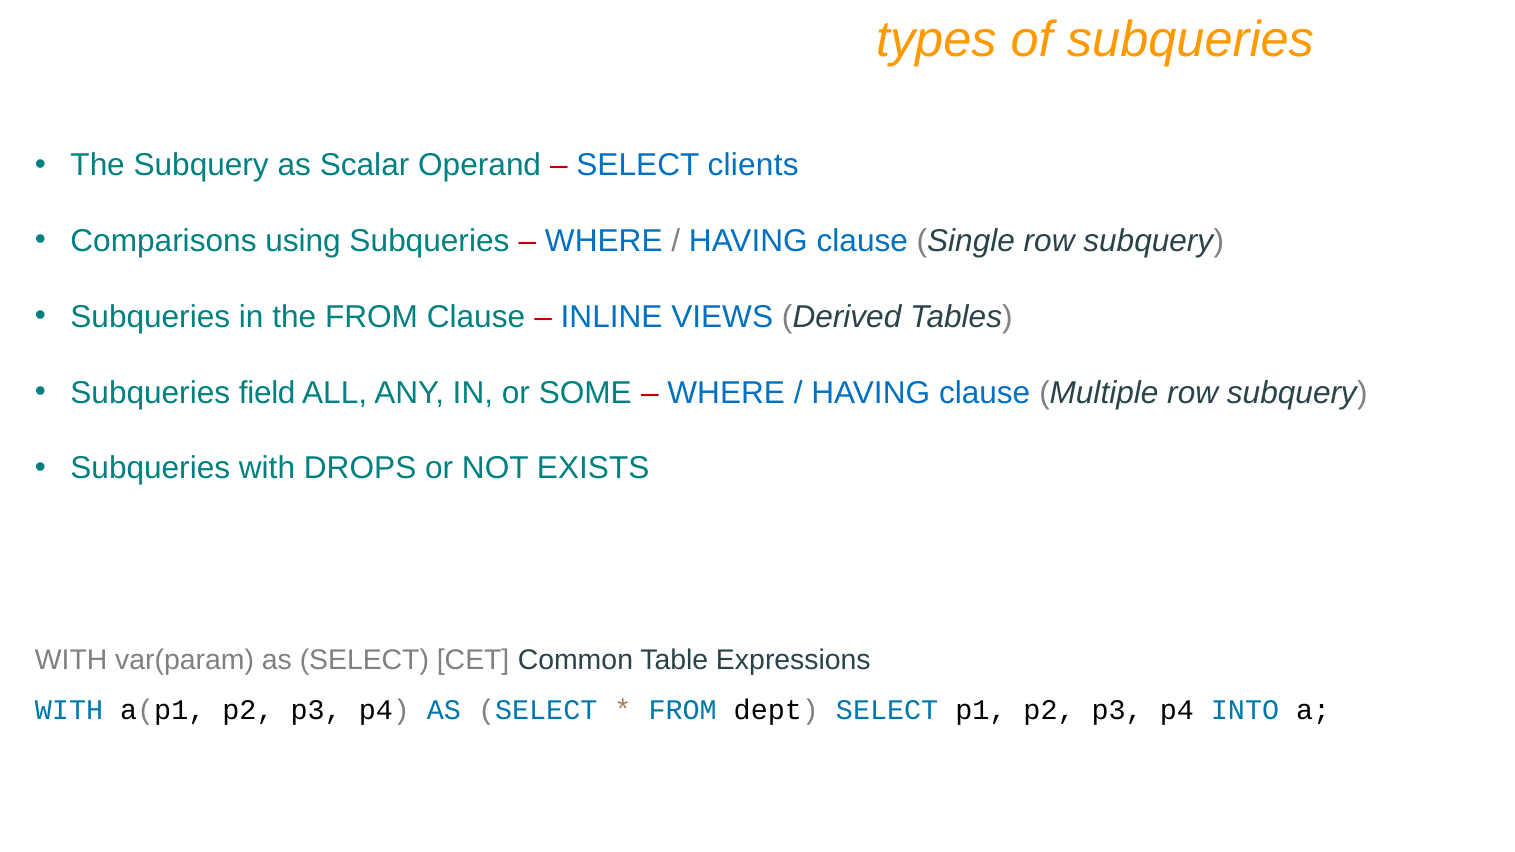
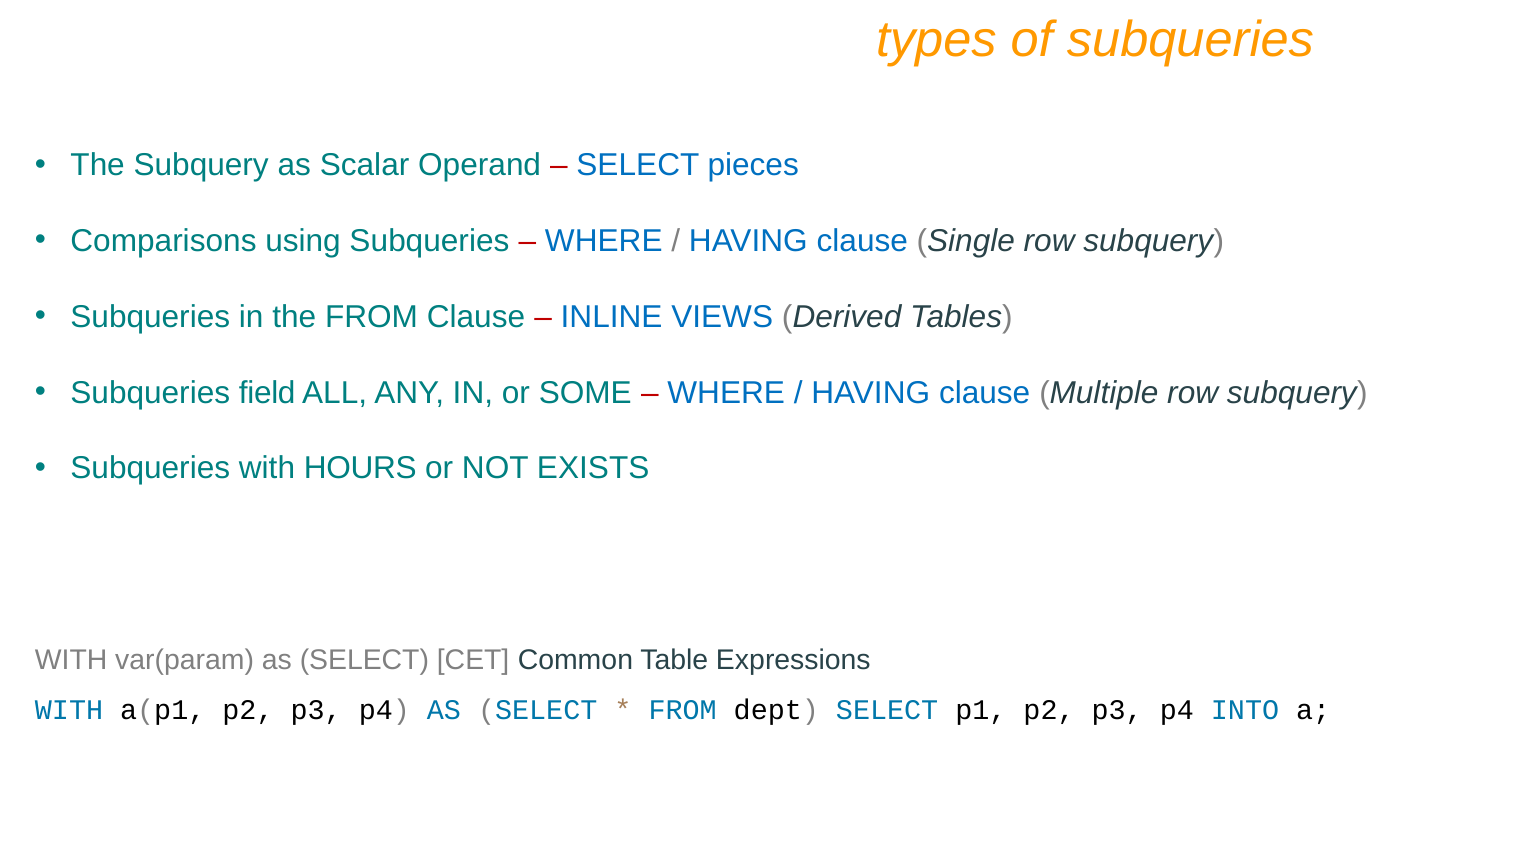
clients: clients -> pieces
DROPS: DROPS -> HOURS
